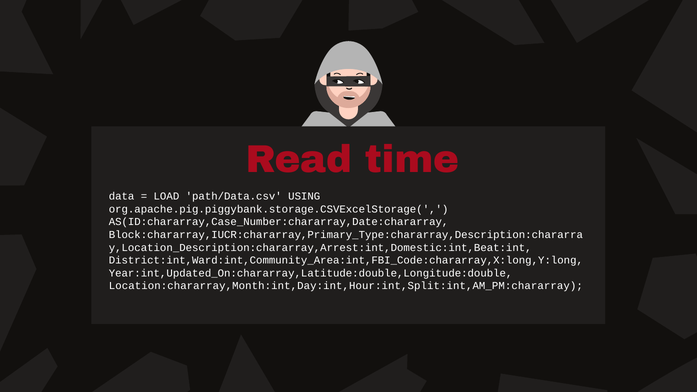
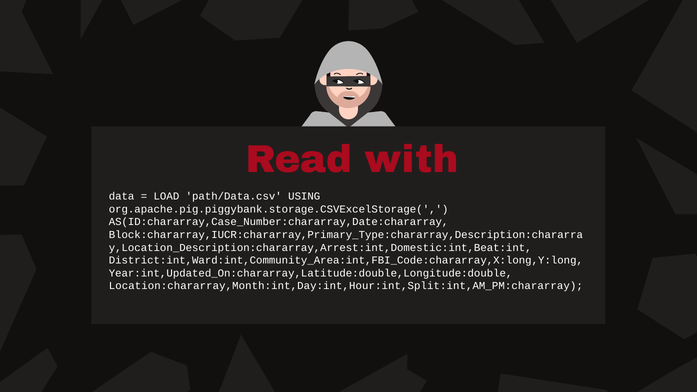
time: time -> with
